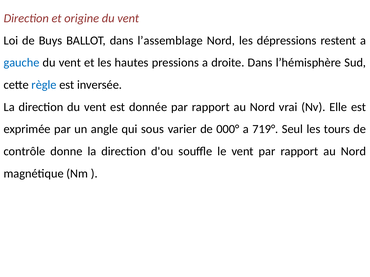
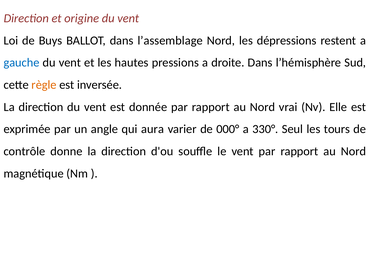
règle colour: blue -> orange
sous: sous -> aura
719°: 719° -> 330°
